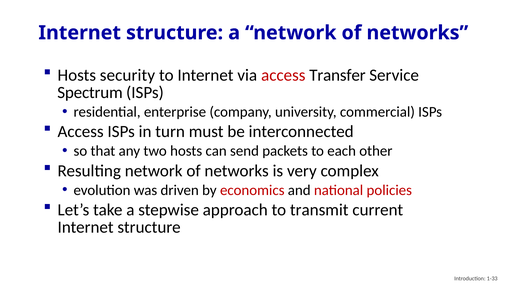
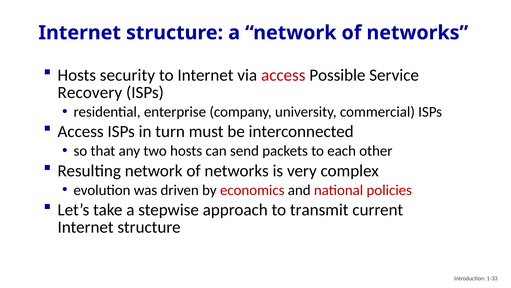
Transfer: Transfer -> Possible
Spectrum: Spectrum -> Recovery
